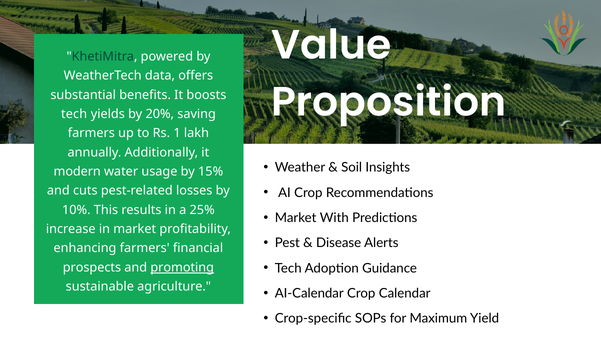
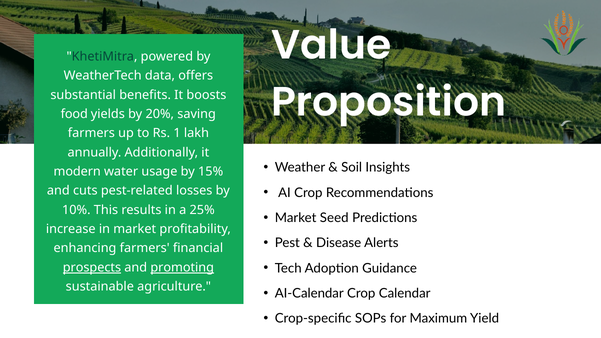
tech at (74, 114): tech -> food
With: With -> Seed
prospects underline: none -> present
